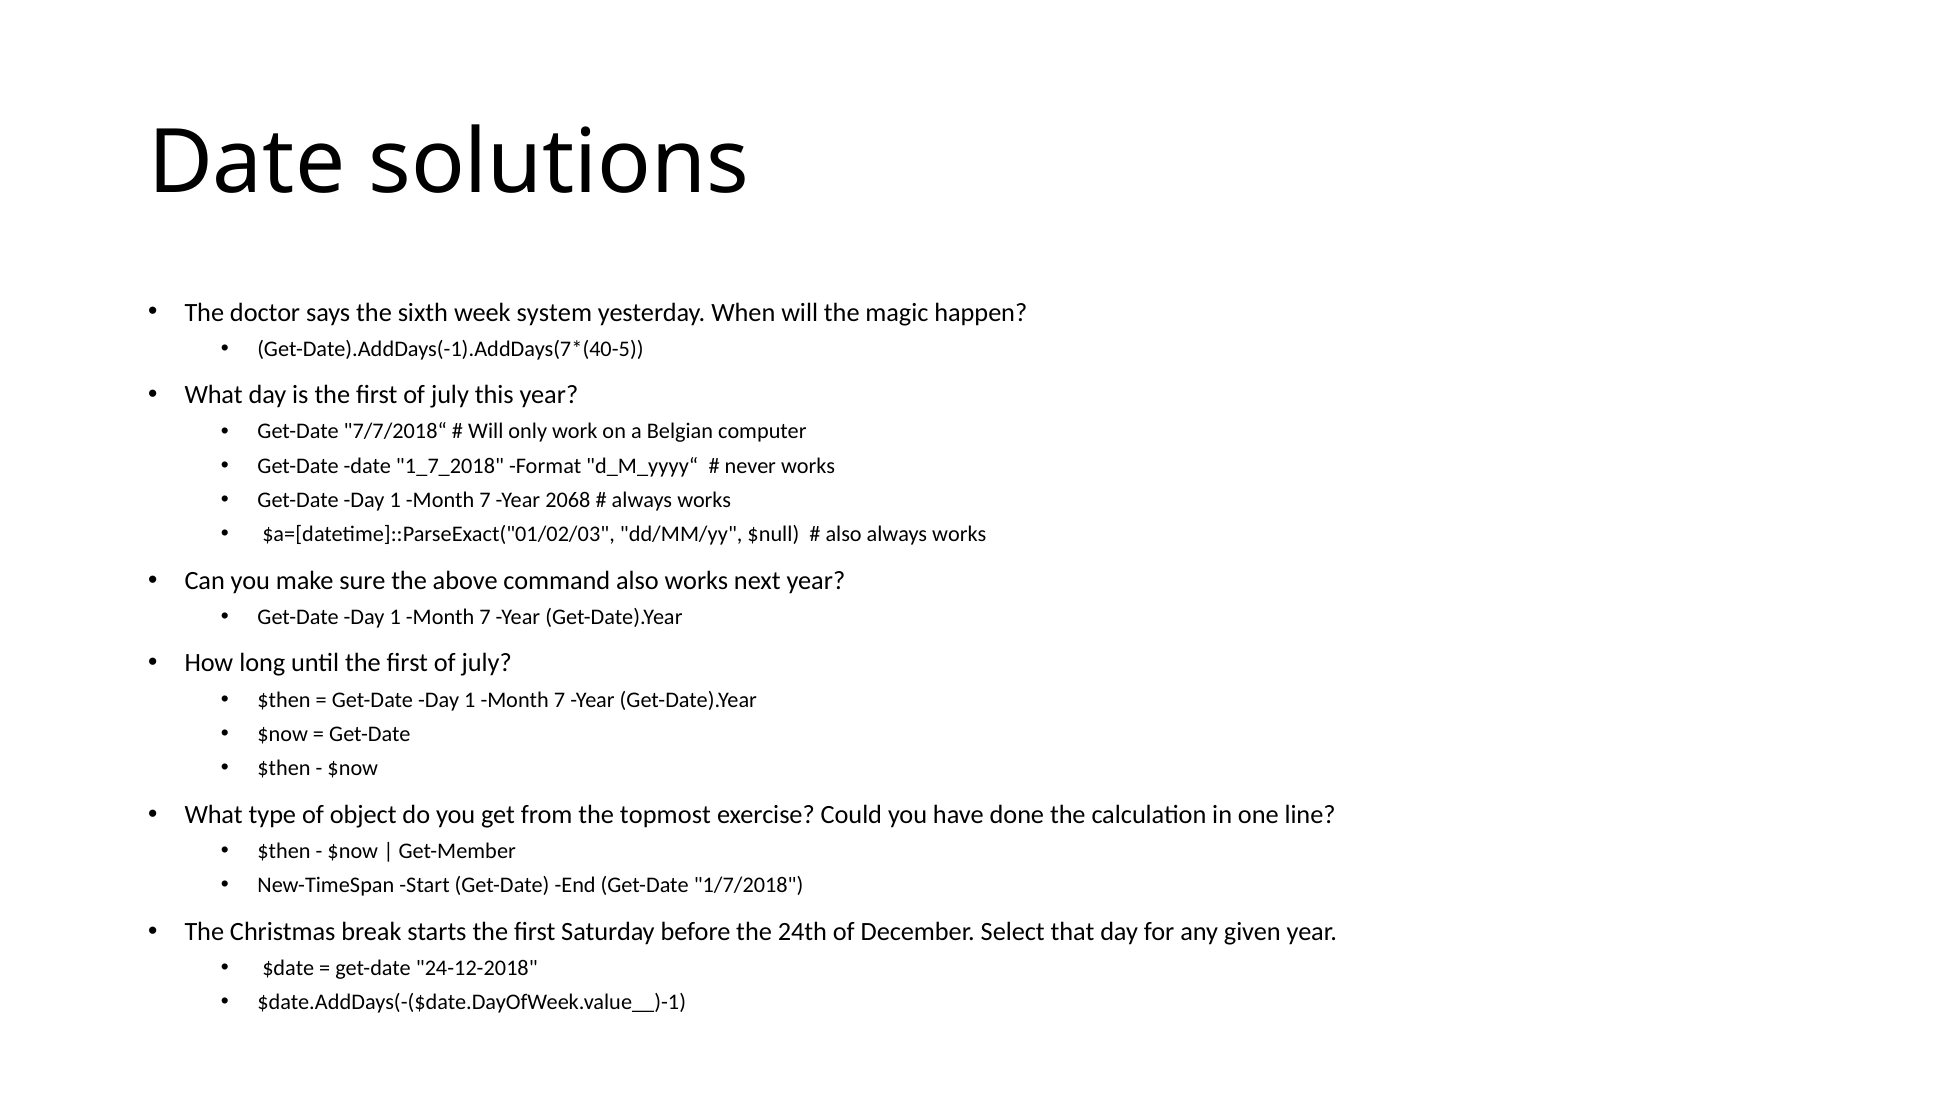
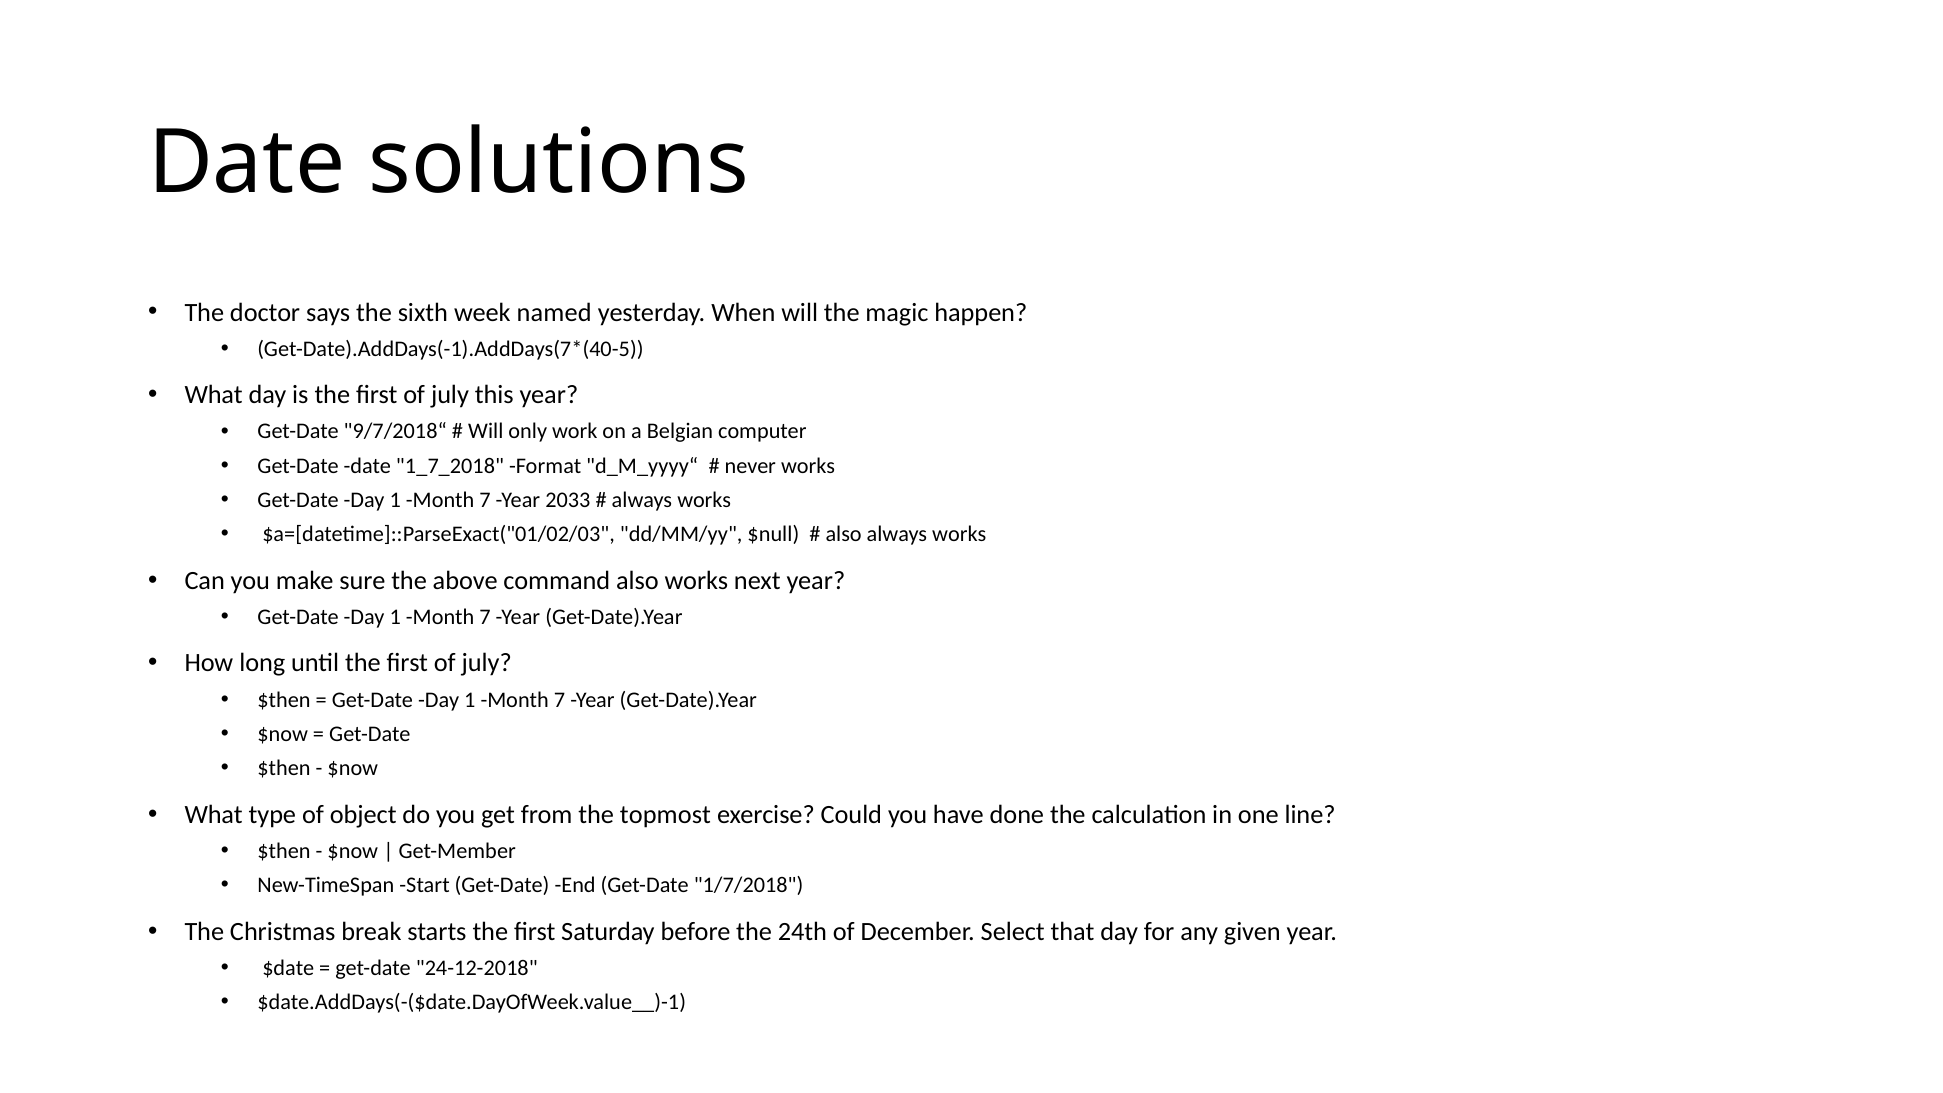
system: system -> named
7/7/2018“: 7/7/2018“ -> 9/7/2018“
2068: 2068 -> 2033
